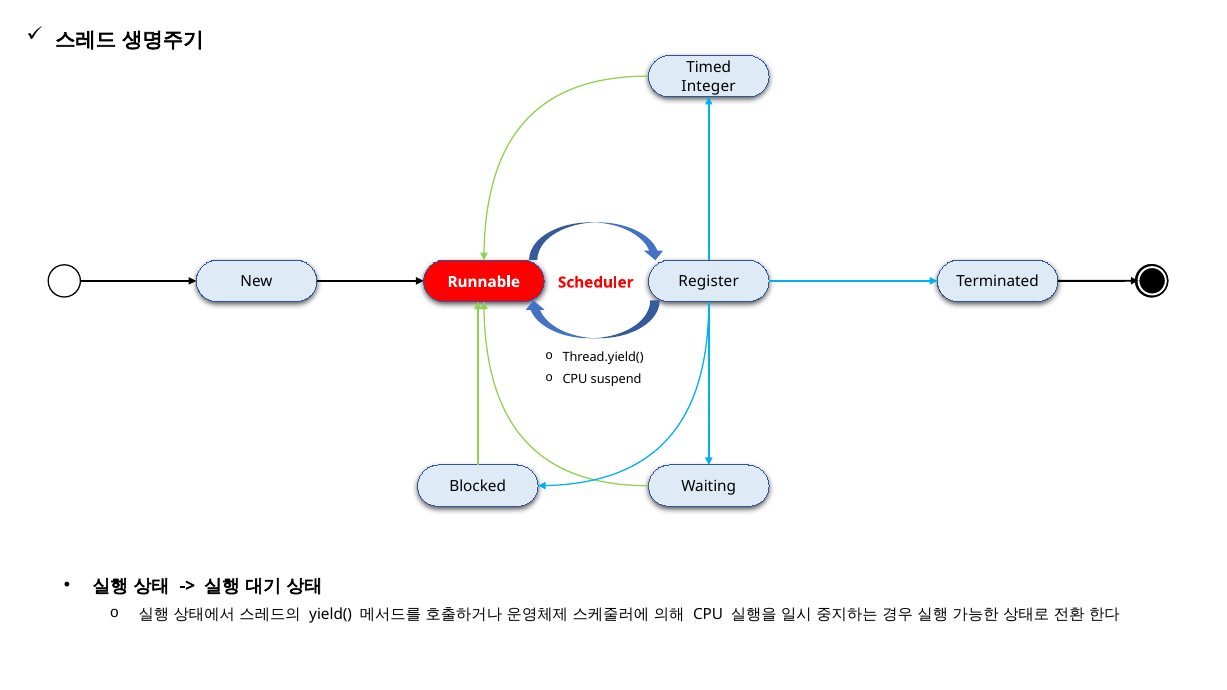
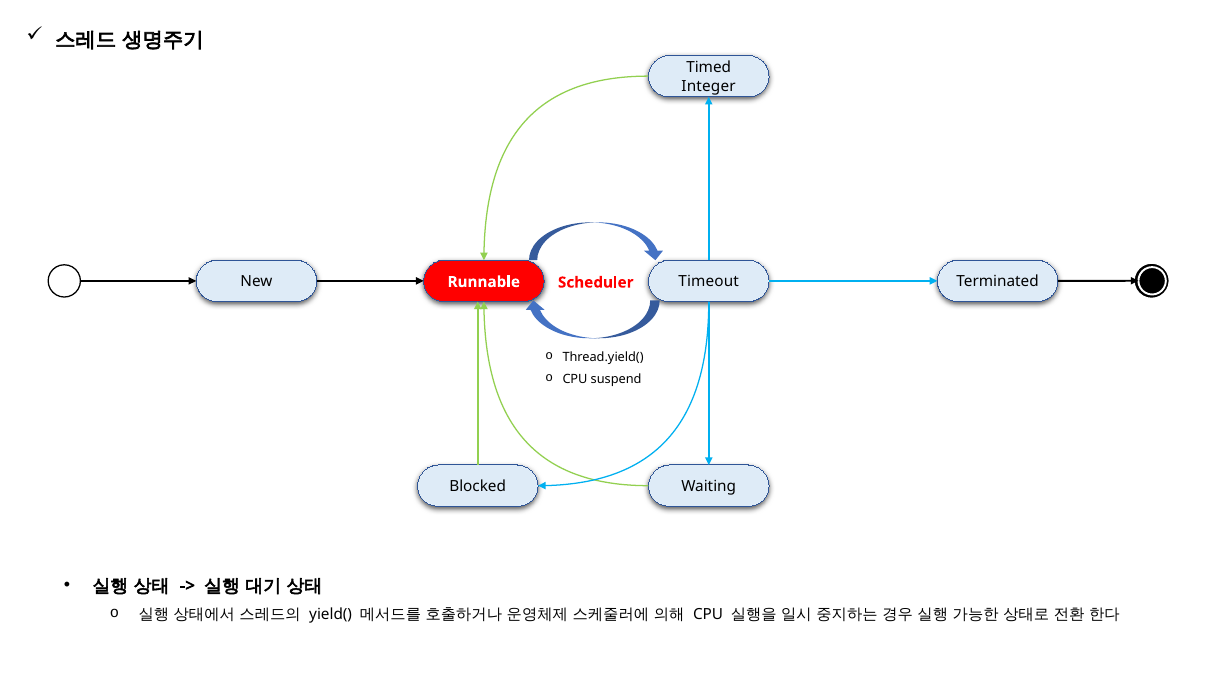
Register: Register -> Timeout
